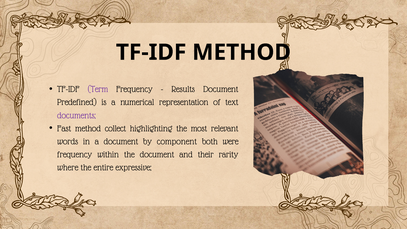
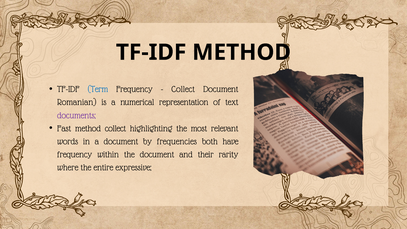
Term colour: purple -> blue
Results at (183, 89): Results -> Collect
Predefined: Predefined -> Romanian
component: component -> frequencies
were: were -> have
